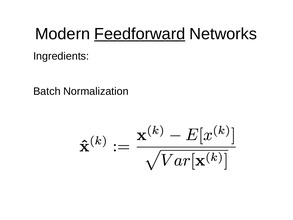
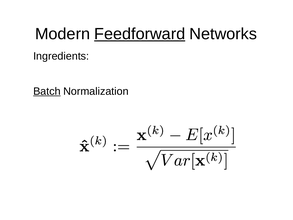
Batch underline: none -> present
